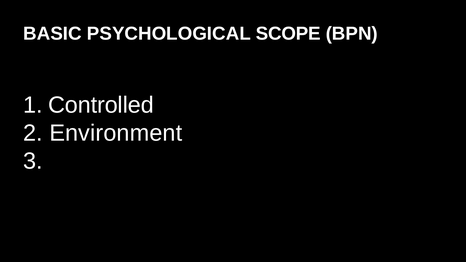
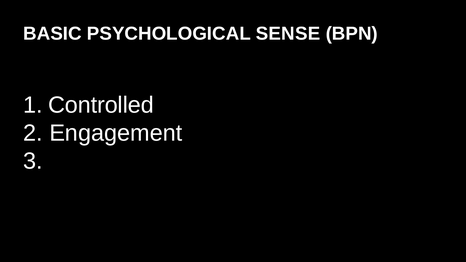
SCOPE: SCOPE -> SENSE
Environment: Environment -> Engagement
